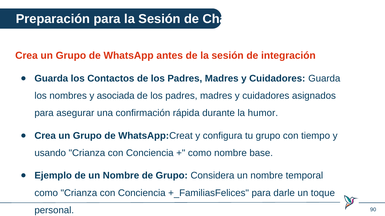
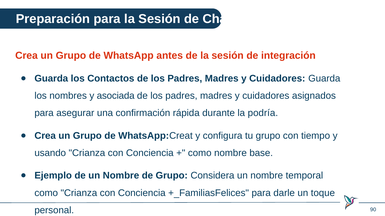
humor: humor -> podría
